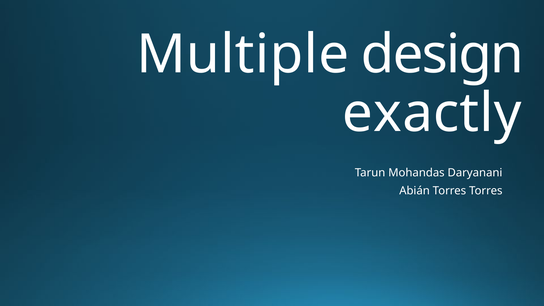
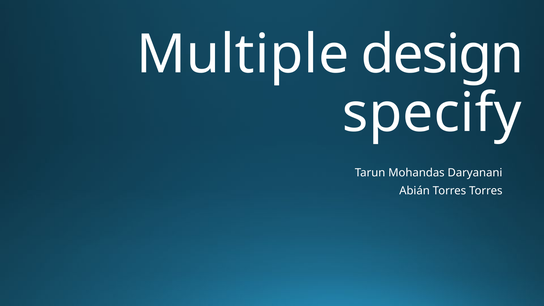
exactly: exactly -> specify
